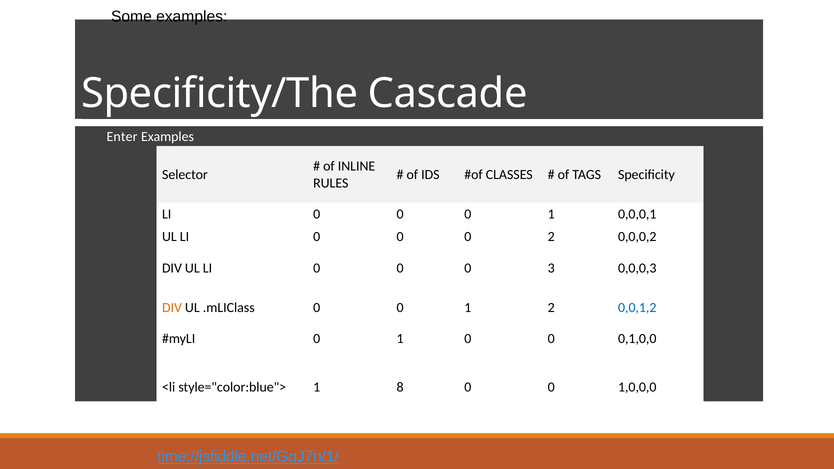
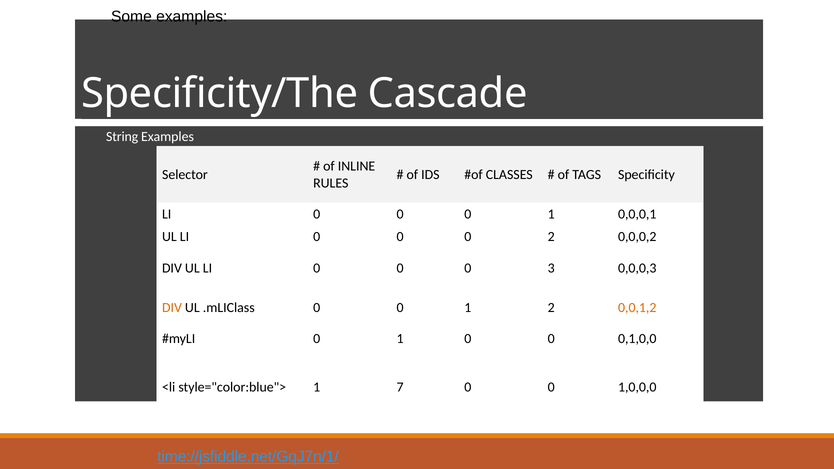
Enter: Enter -> String
0,0,1,2 colour: blue -> orange
8: 8 -> 7
